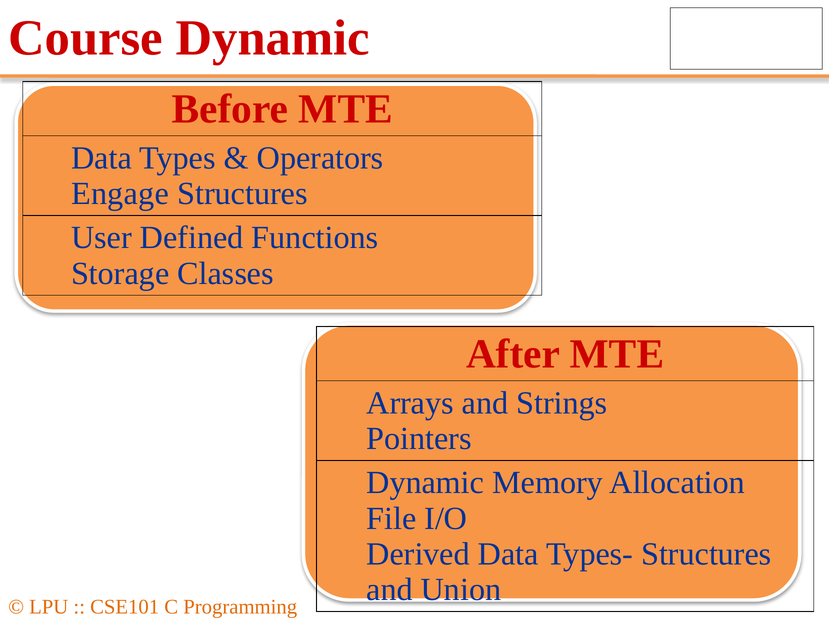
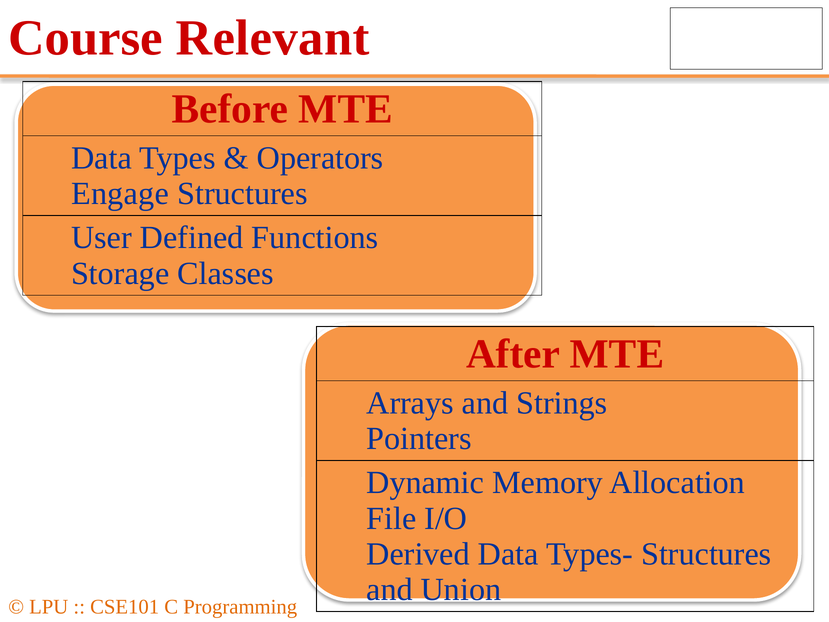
Course Dynamic: Dynamic -> Relevant
